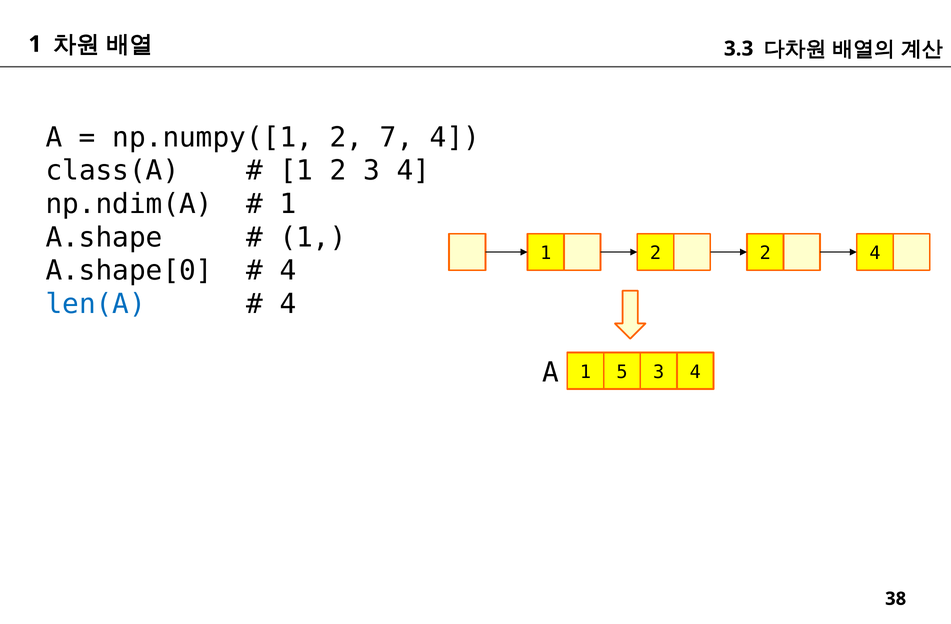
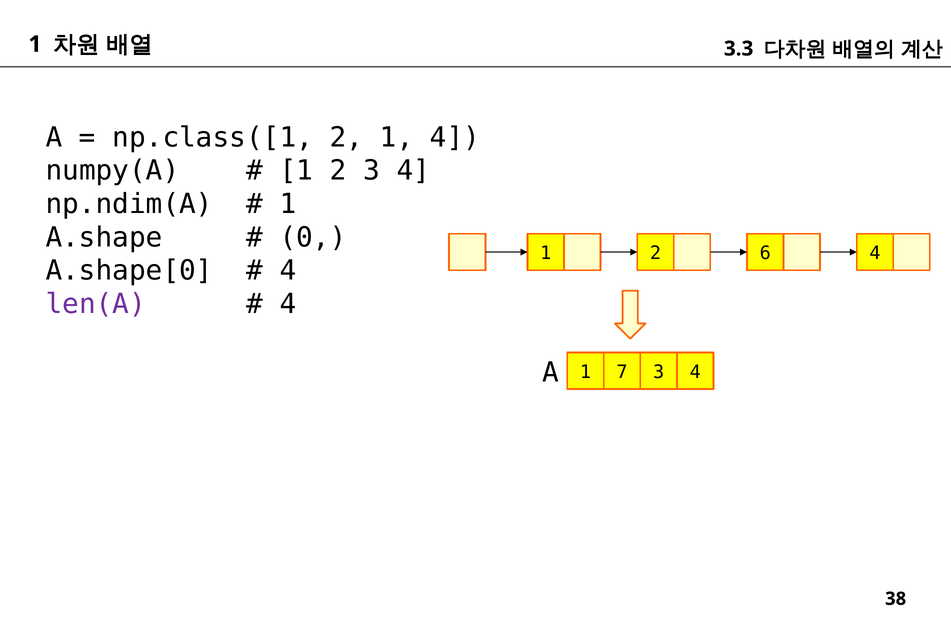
np.numpy([1: np.numpy([1 -> np.class([1
2 7: 7 -> 1
class(A: class(A -> numpy(A
1 at (313, 238): 1 -> 0
2 2: 2 -> 6
len(A colour: blue -> purple
5: 5 -> 7
